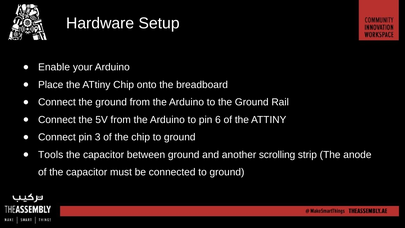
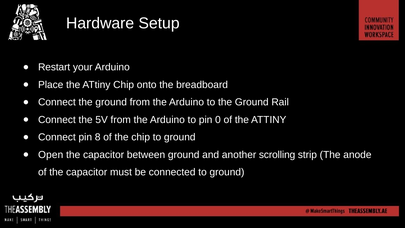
Enable: Enable -> Restart
6: 6 -> 0
3: 3 -> 8
Tools: Tools -> Open
